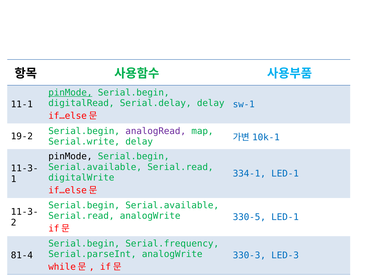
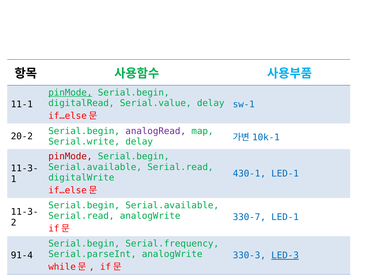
Serial.delay: Serial.delay -> Serial.value
19-2: 19-2 -> 20-2
pinMode at (70, 156) colour: black -> red
334-1: 334-1 -> 430-1
330-5: 330-5 -> 330-7
81-4: 81-4 -> 91-4
LED-3 underline: none -> present
